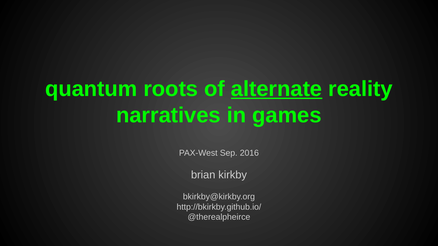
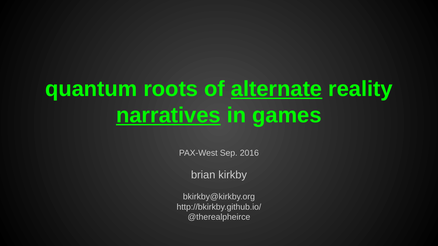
narratives underline: none -> present
